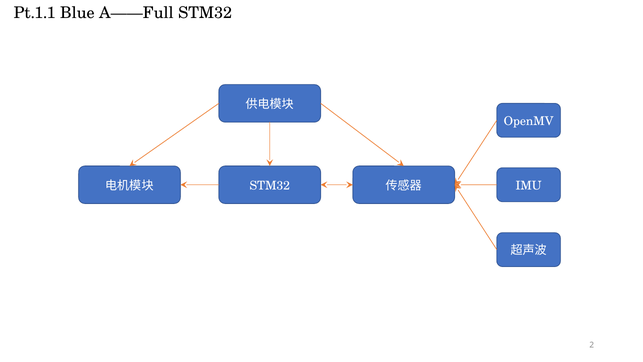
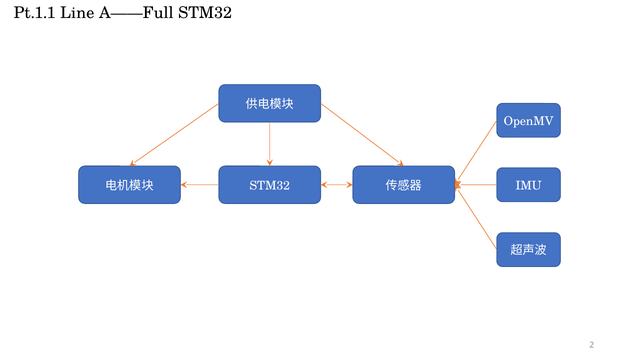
Blue: Blue -> Line
